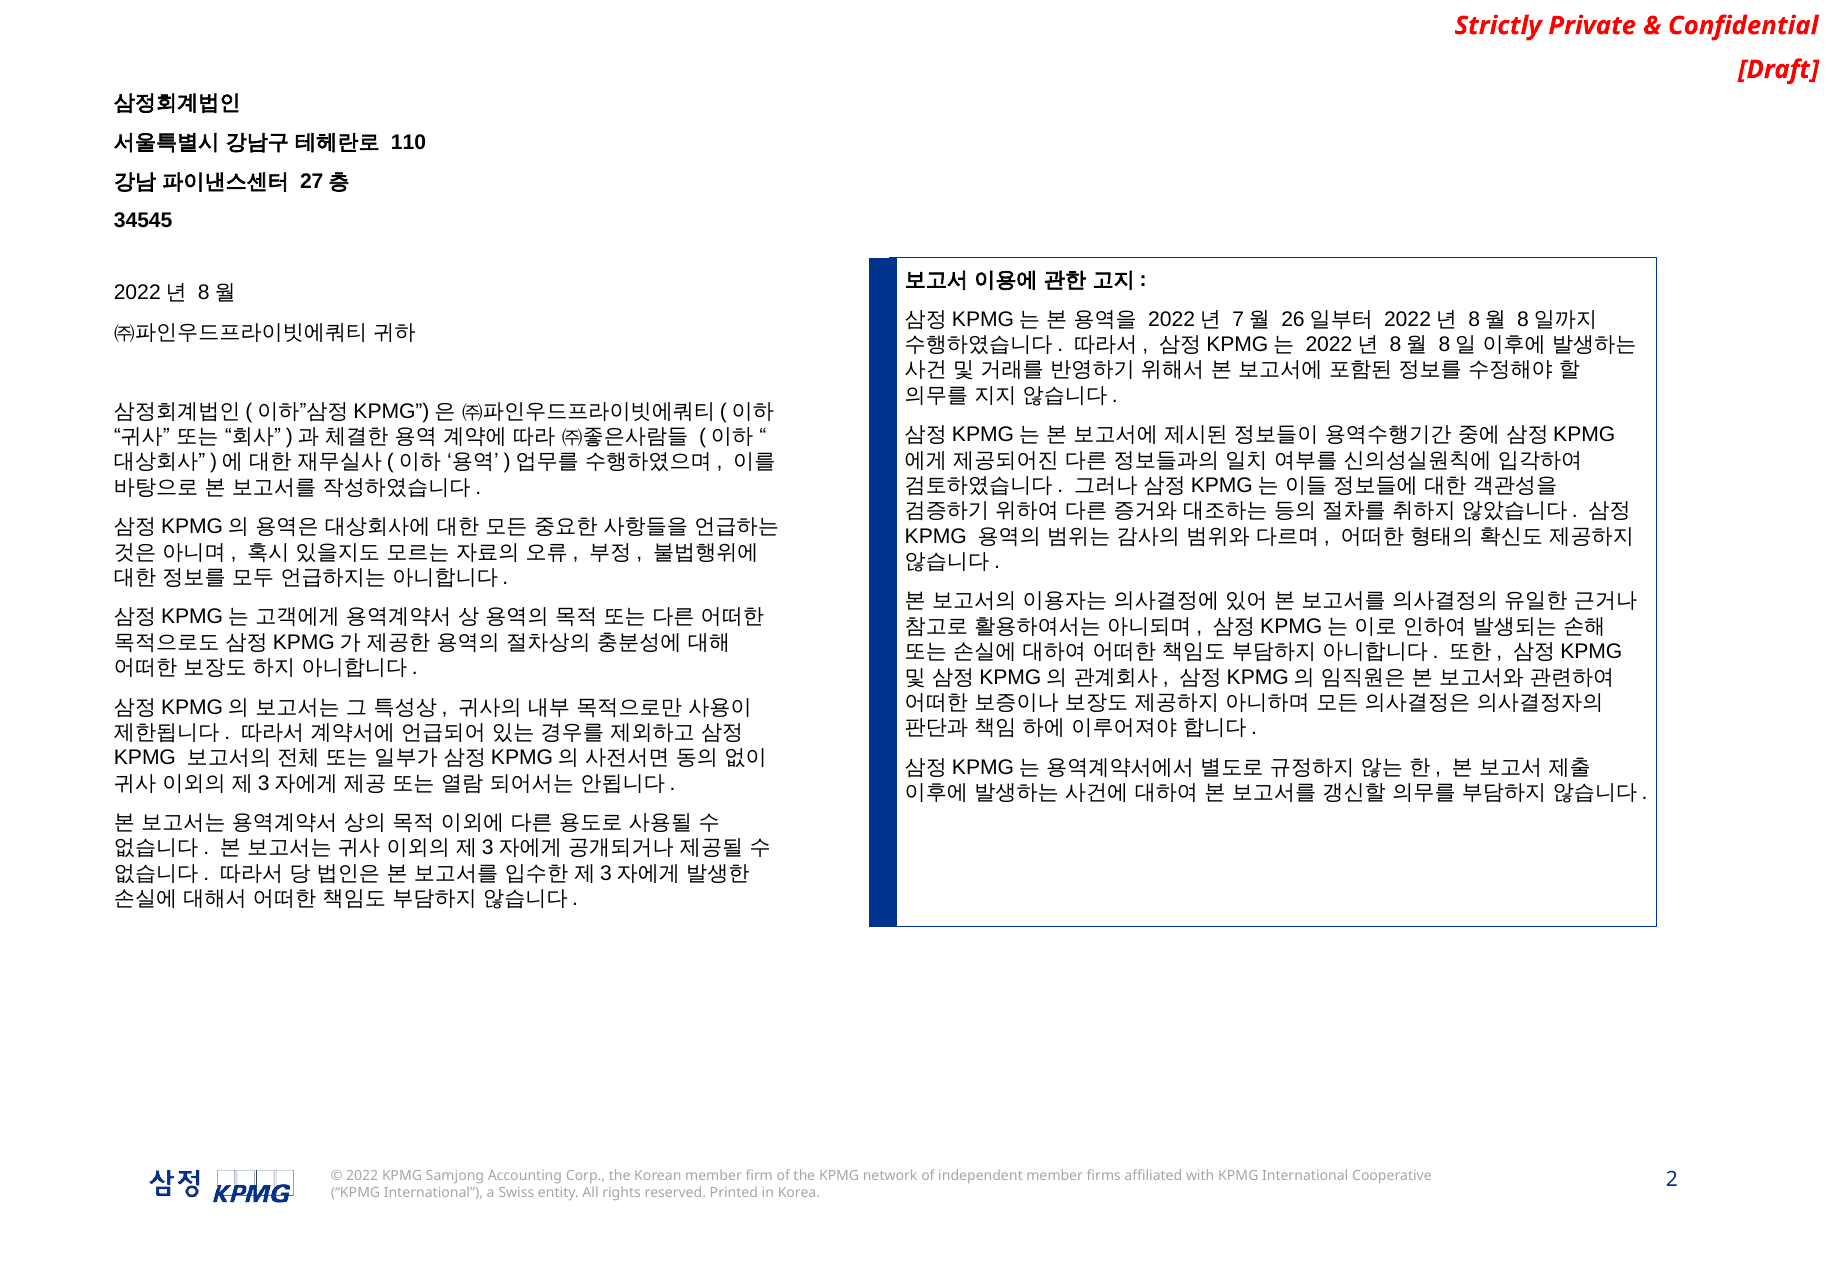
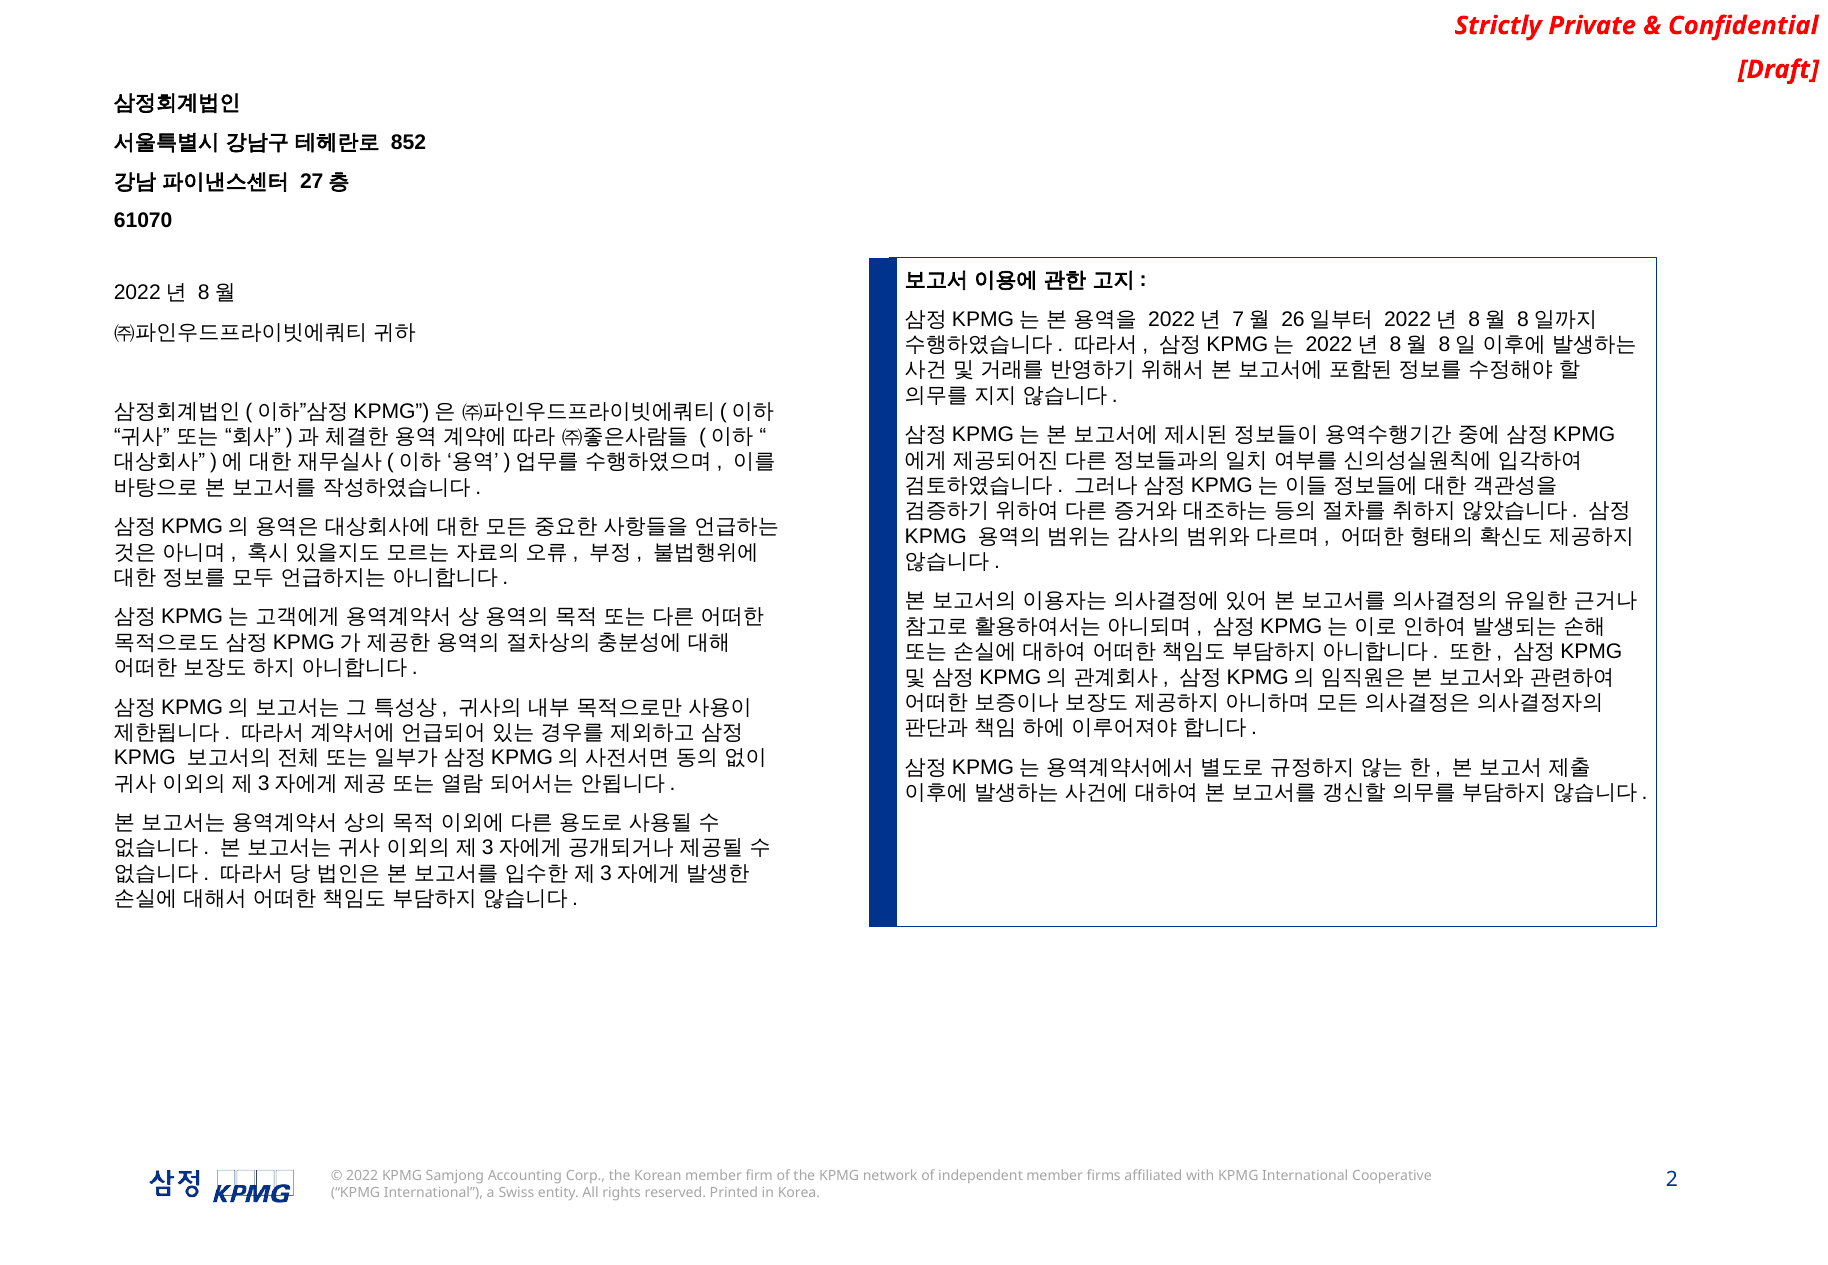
110: 110 -> 852
34545: 34545 -> 61070
